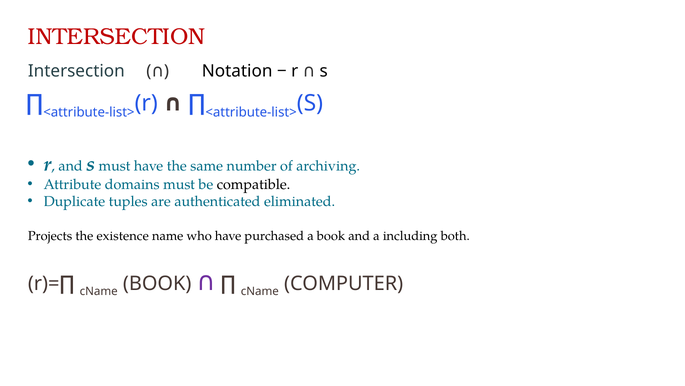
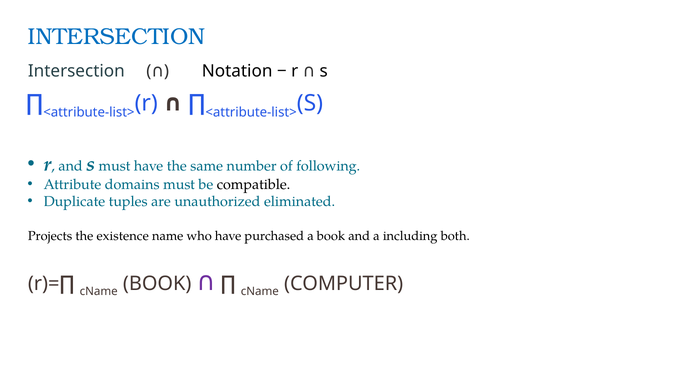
INTERSECTION at (117, 37) colour: red -> blue
archiving: archiving -> following
authenticated: authenticated -> unauthorized
